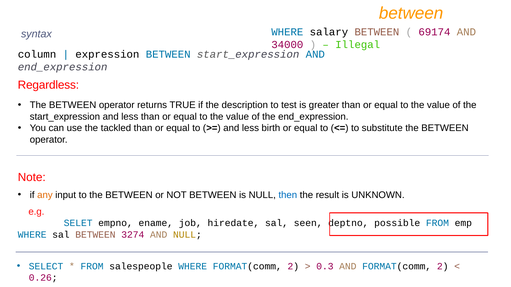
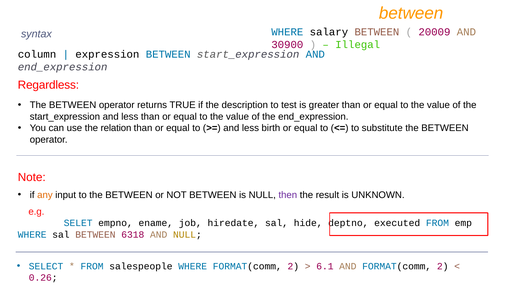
69174: 69174 -> 20009
34000: 34000 -> 30900
tackled: tackled -> relation
then colour: blue -> purple
seen: seen -> hide
possible: possible -> executed
3274: 3274 -> 6318
0.3: 0.3 -> 6.1
